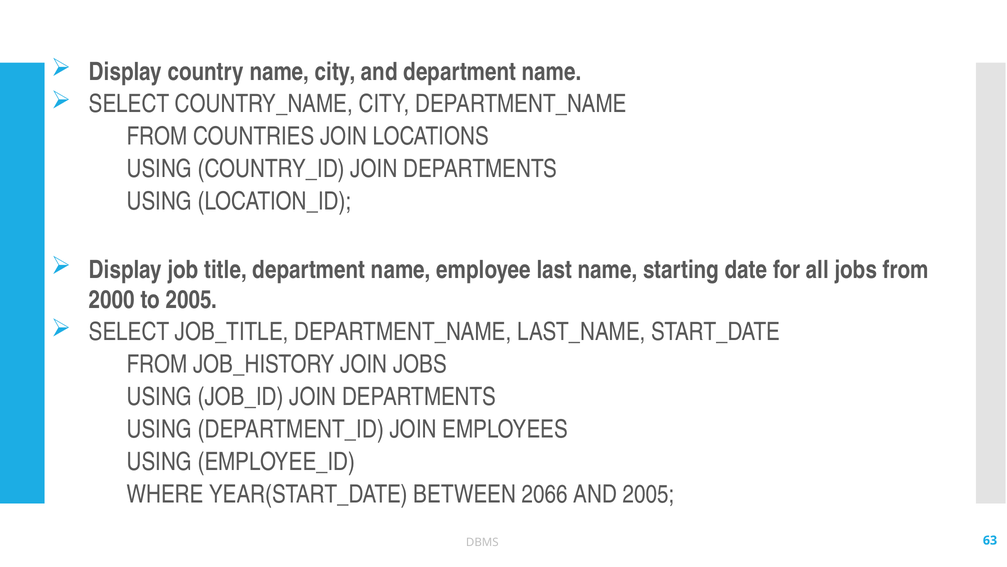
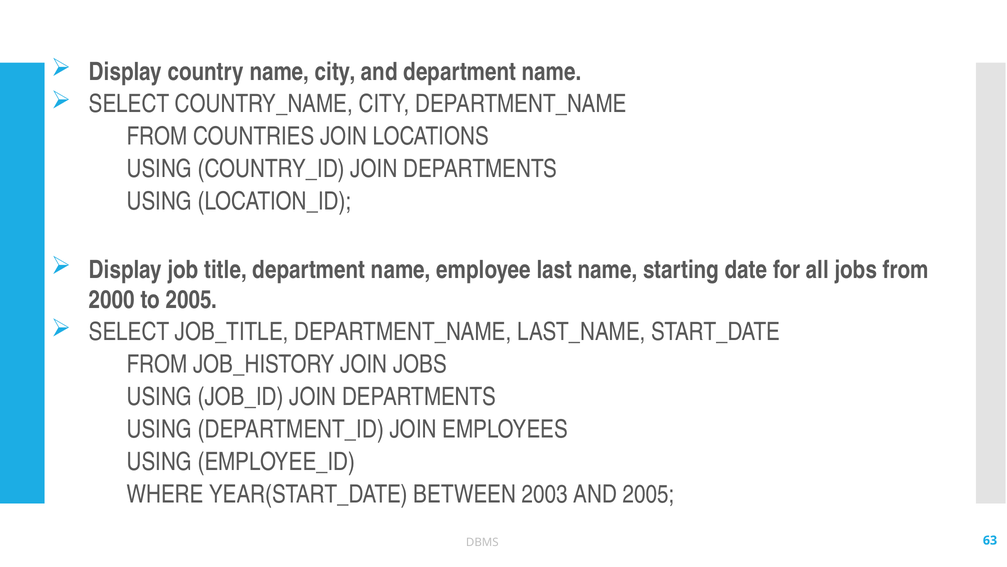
2066: 2066 -> 2003
